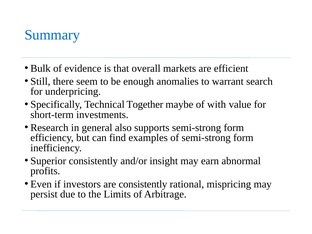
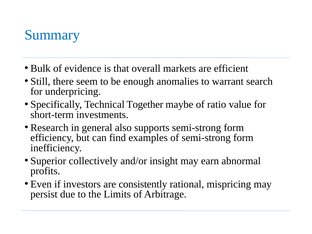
with: with -> ratio
Superior consistently: consistently -> collectively
